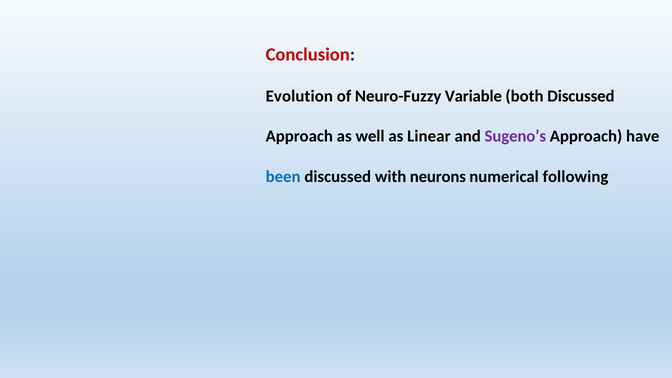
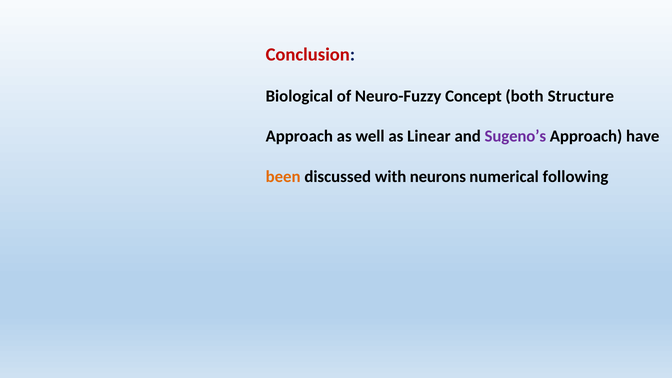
Evolution: Evolution -> Biological
Variable: Variable -> Concept
both Discussed: Discussed -> Structure
been colour: blue -> orange
